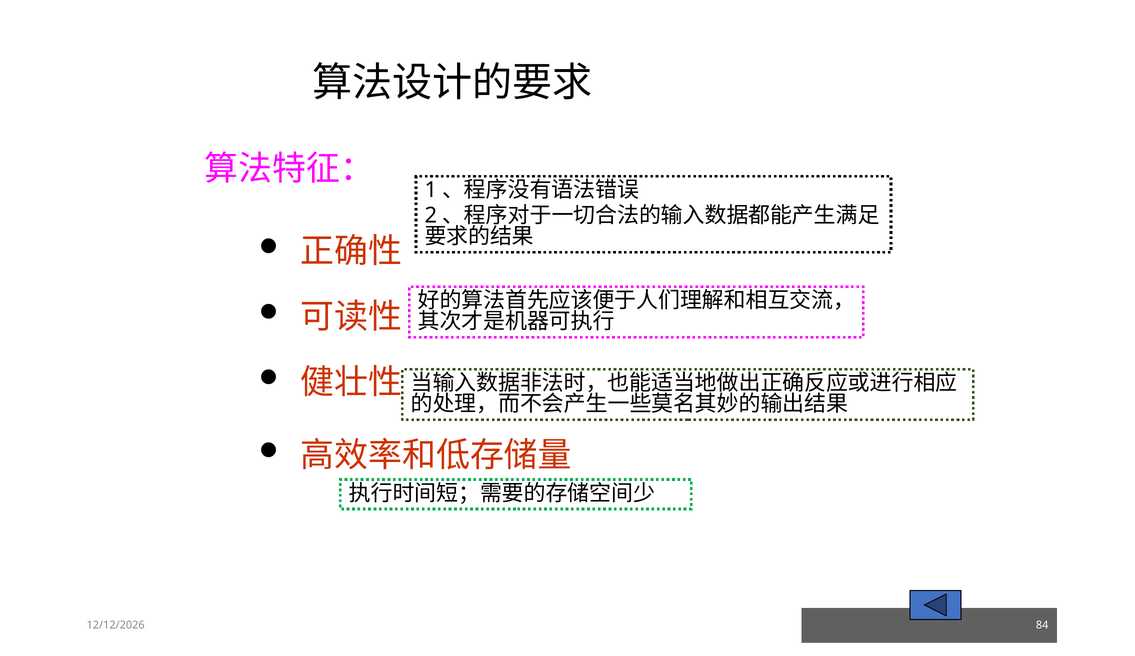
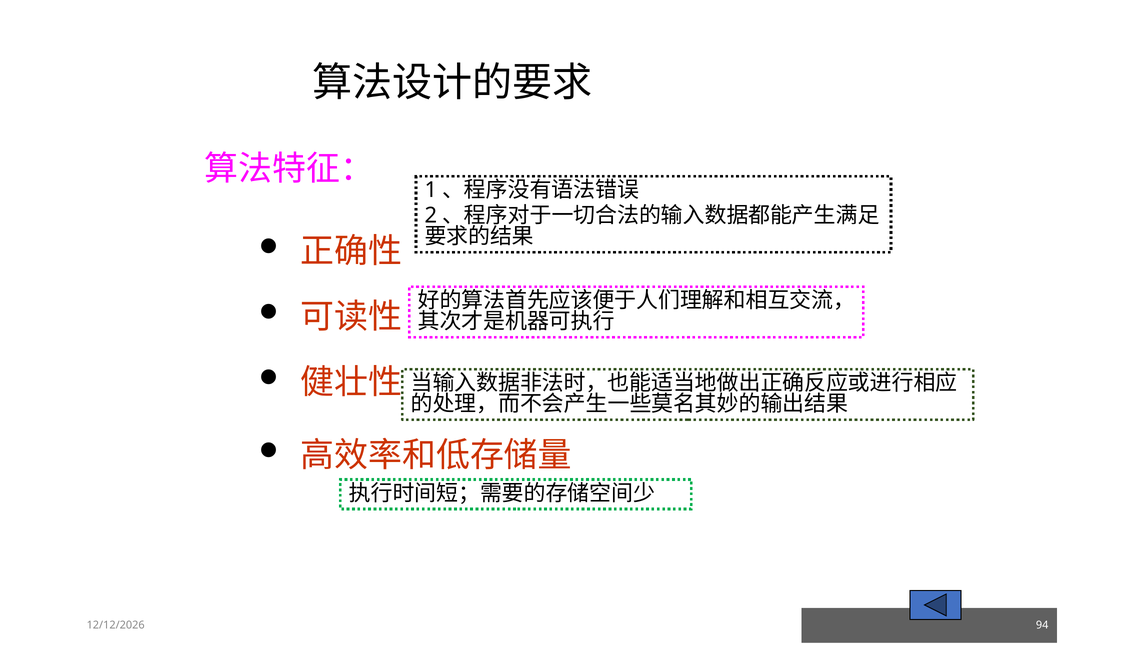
84: 84 -> 94
